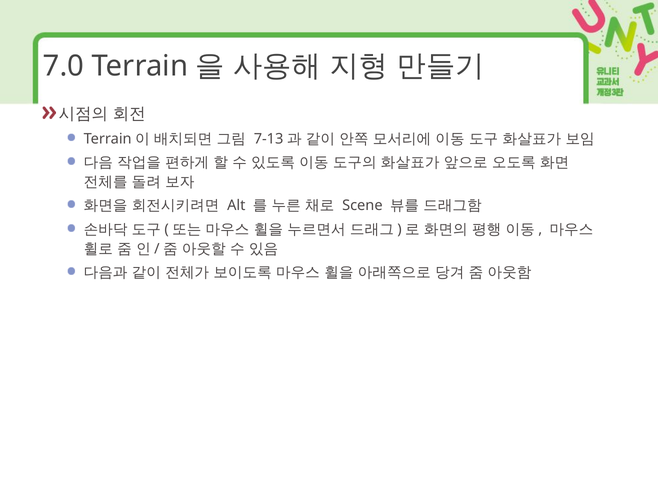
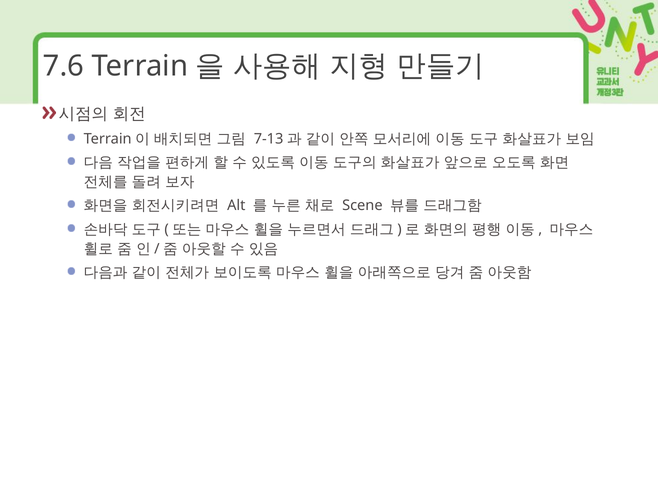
7.0: 7.0 -> 7.6
